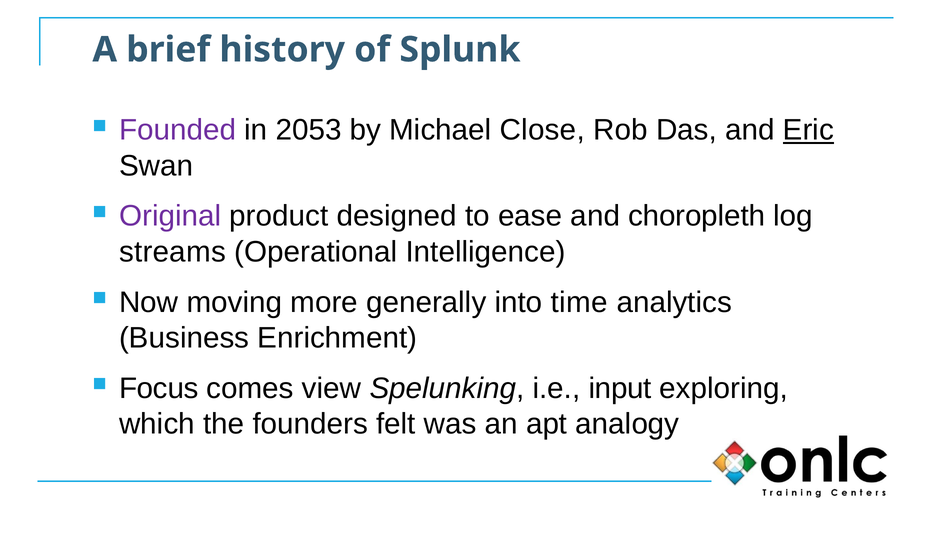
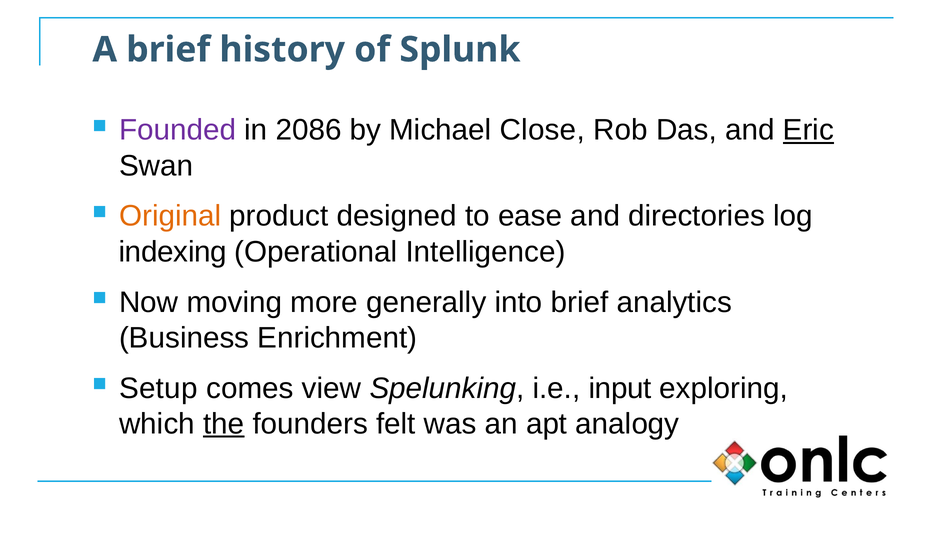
2053: 2053 -> 2086
Original colour: purple -> orange
choropleth: choropleth -> directories
streams: streams -> indexing
into time: time -> brief
Focus: Focus -> Setup
the underline: none -> present
